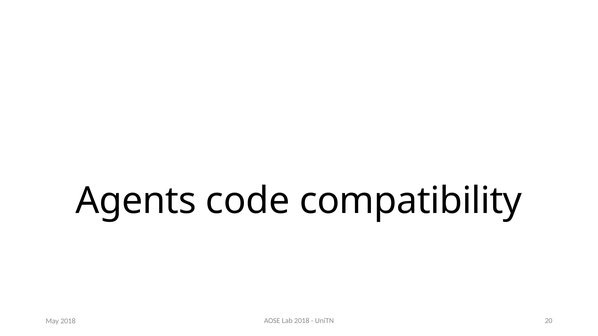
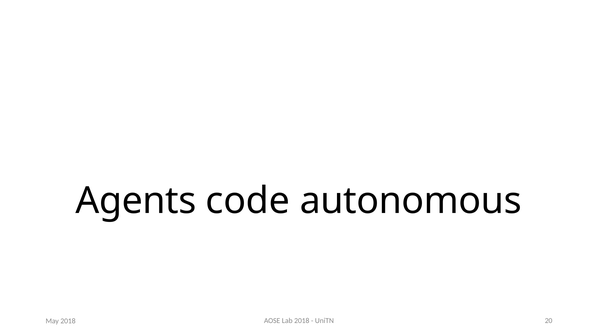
compatibility: compatibility -> autonomous
